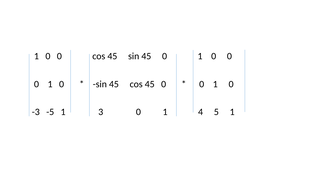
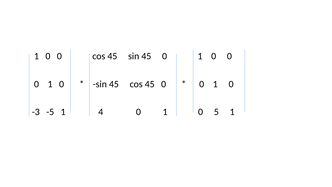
3: 3 -> 4
4 at (201, 112): 4 -> 0
